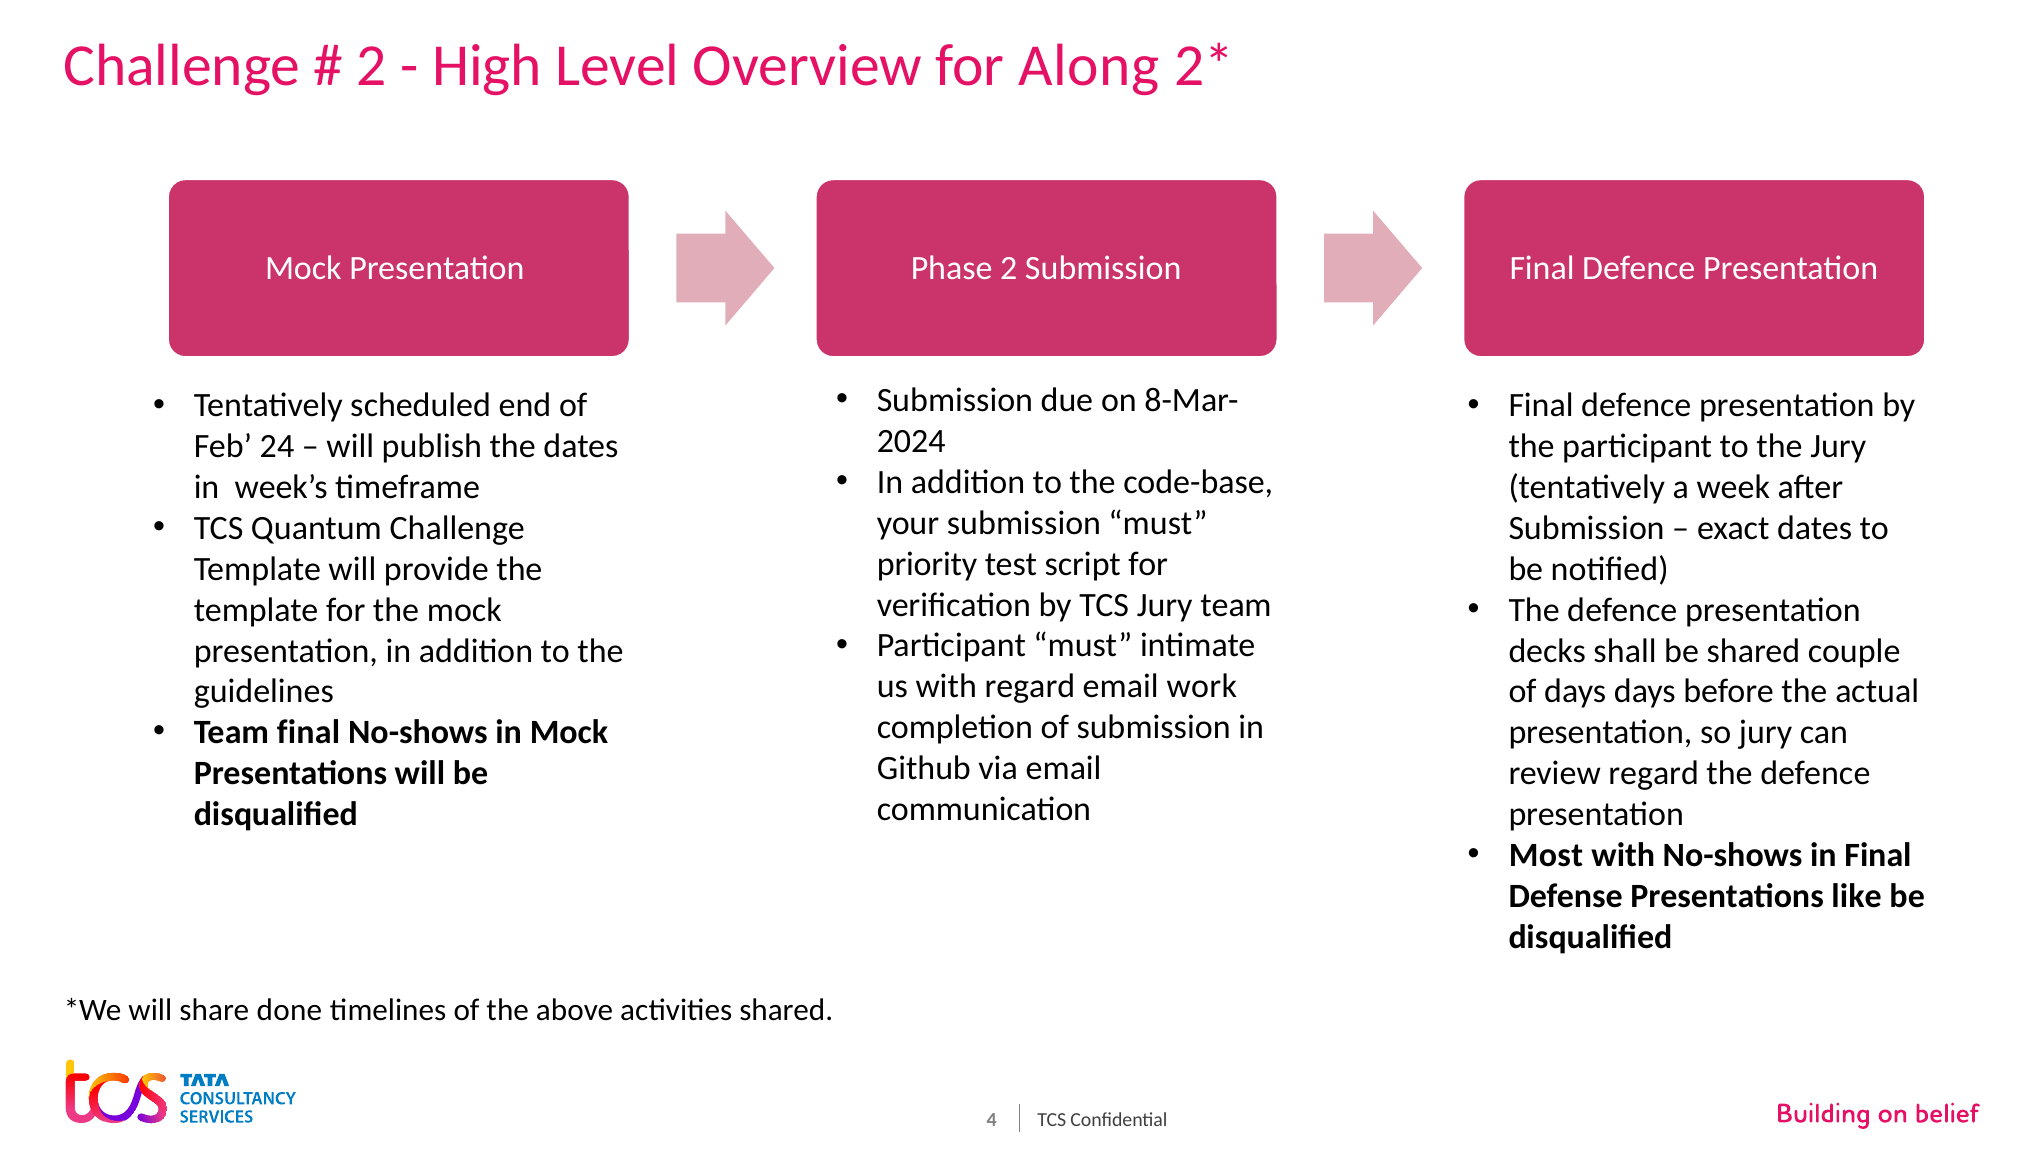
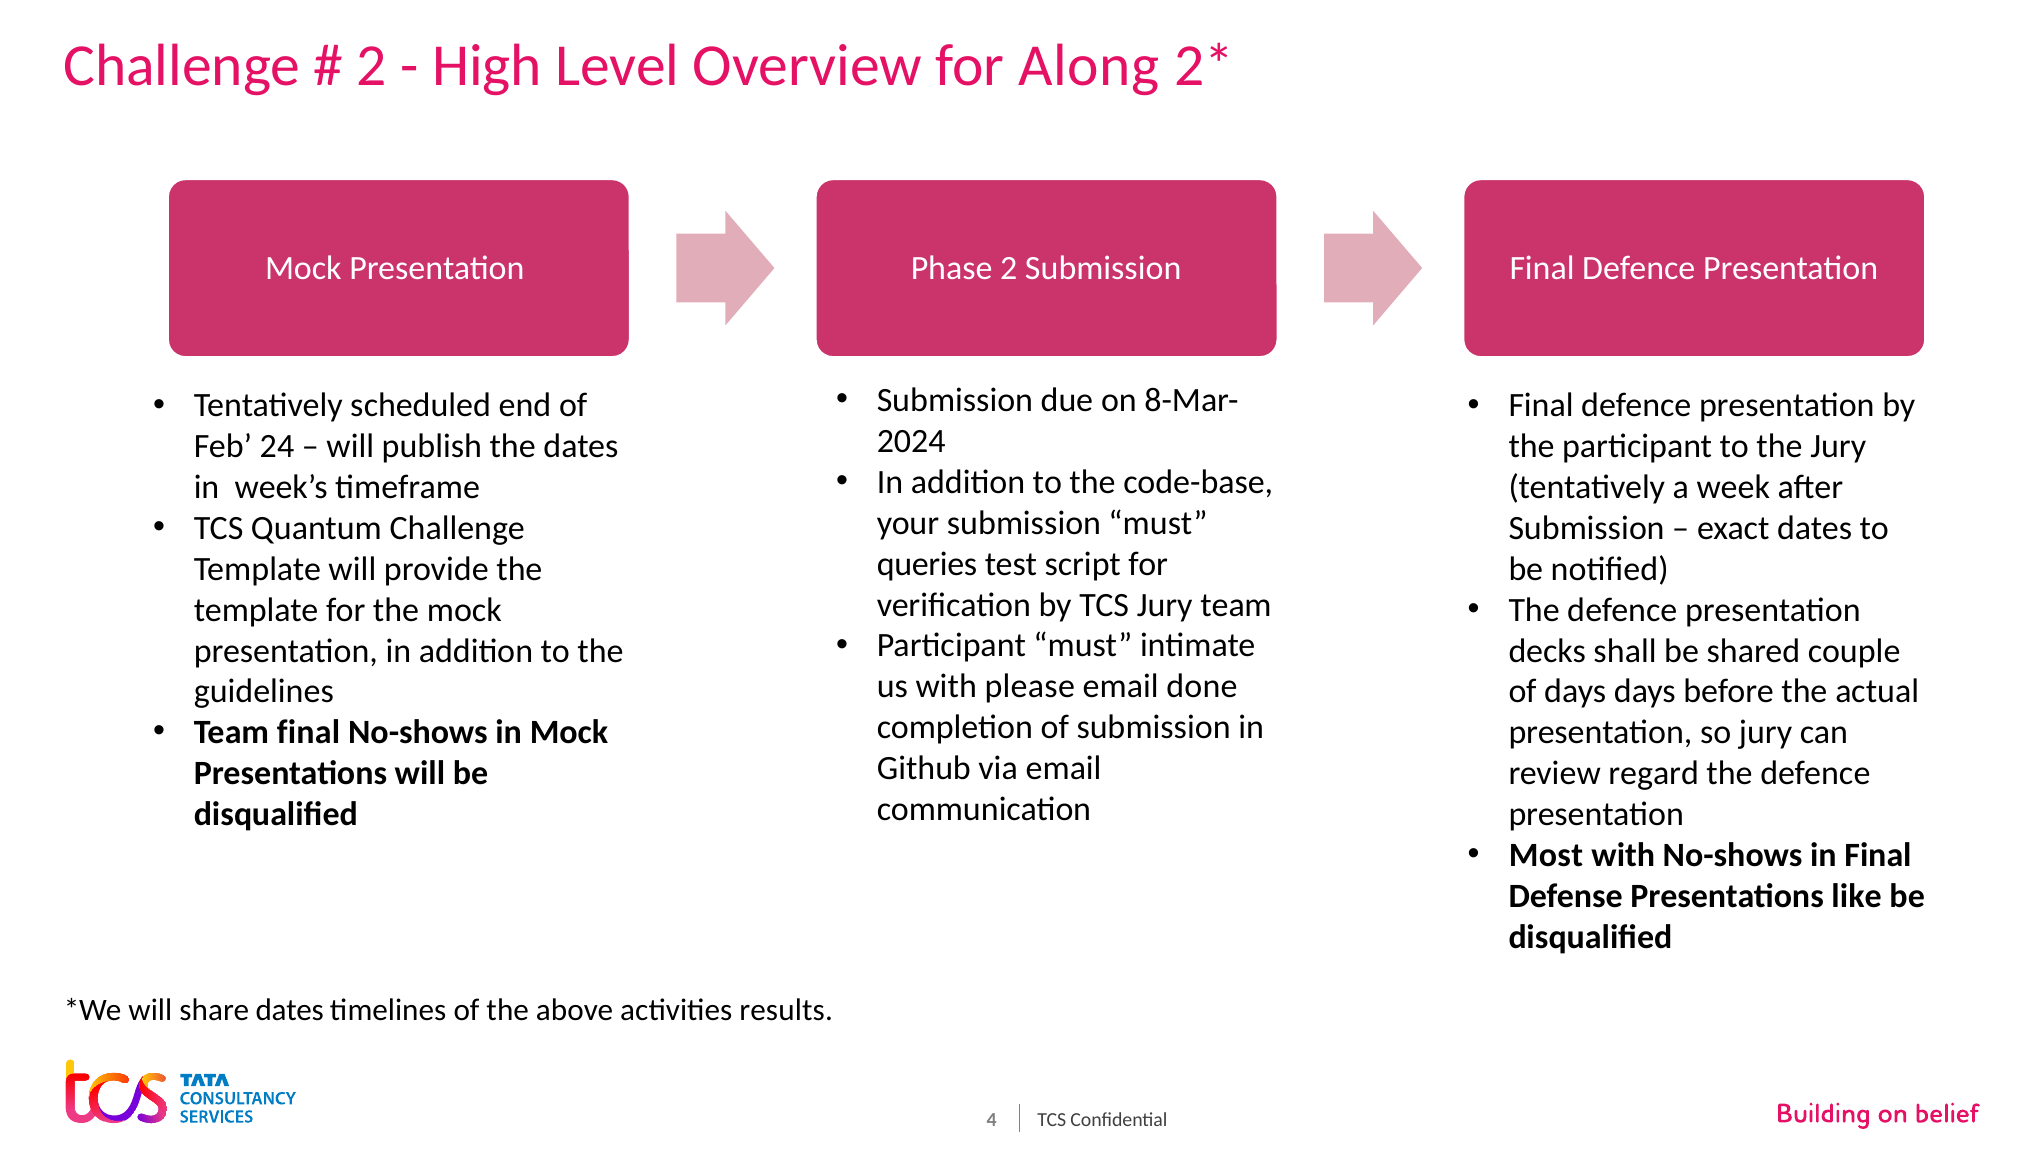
priority: priority -> queries
with regard: regard -> please
work: work -> done
share done: done -> dates
activities shared: shared -> results
